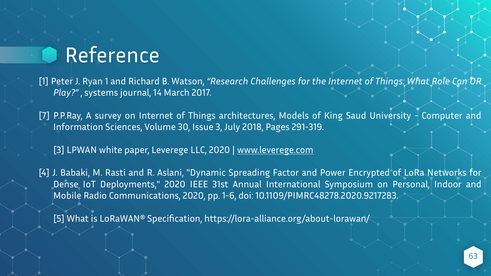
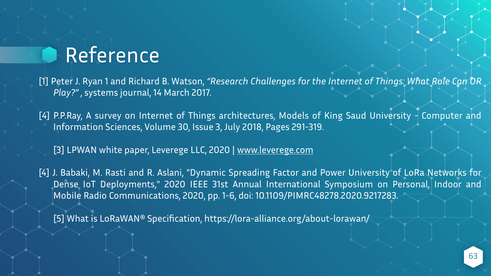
7 at (44, 116): 7 -> 4
Power Encrypted: Encrypted -> University
